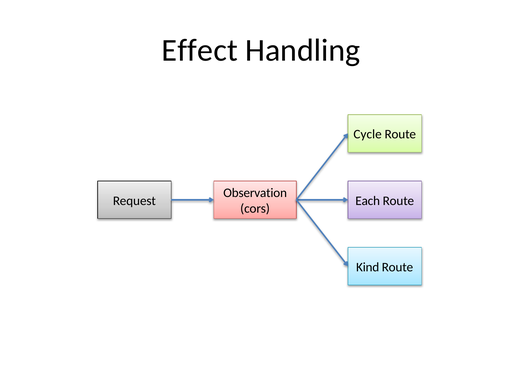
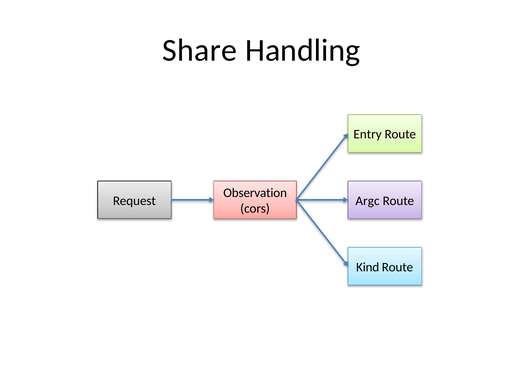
Effect: Effect -> Share
Cycle: Cycle -> Entry
Each: Each -> Argc
